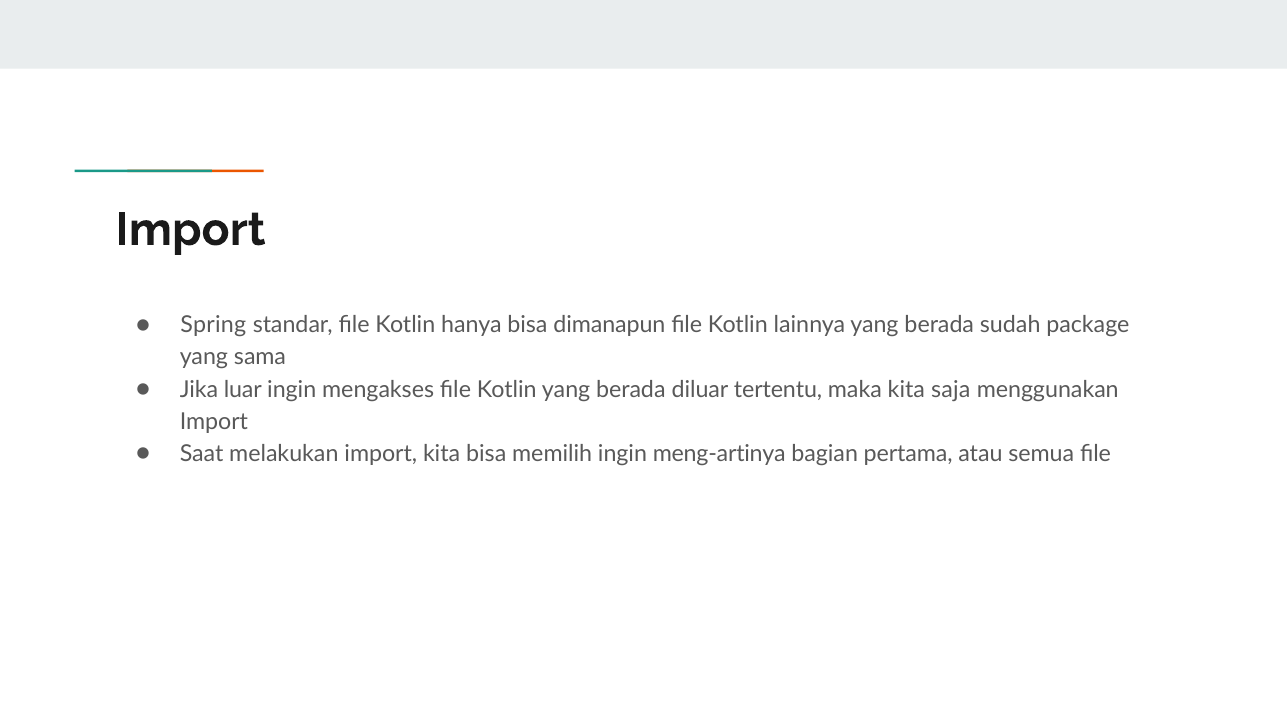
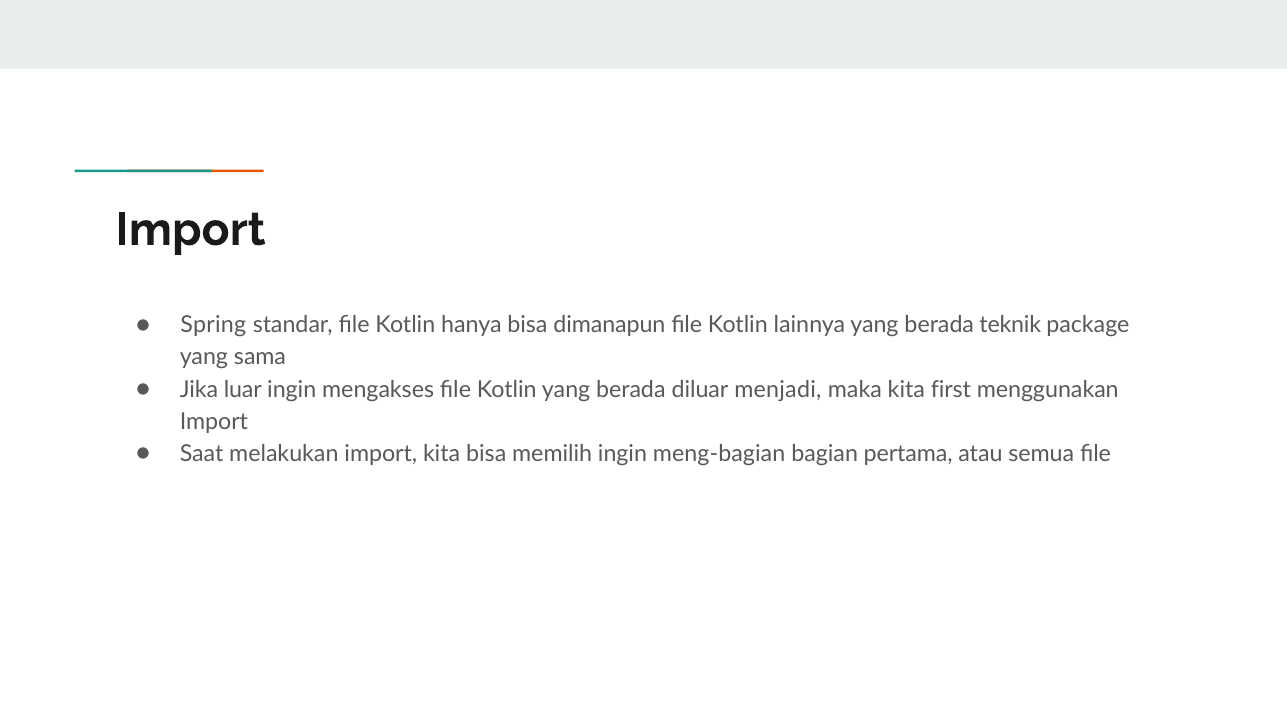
sudah: sudah -> teknik
tertentu: tertentu -> menjadi
saja: saja -> first
meng-artinya: meng-artinya -> meng-bagian
